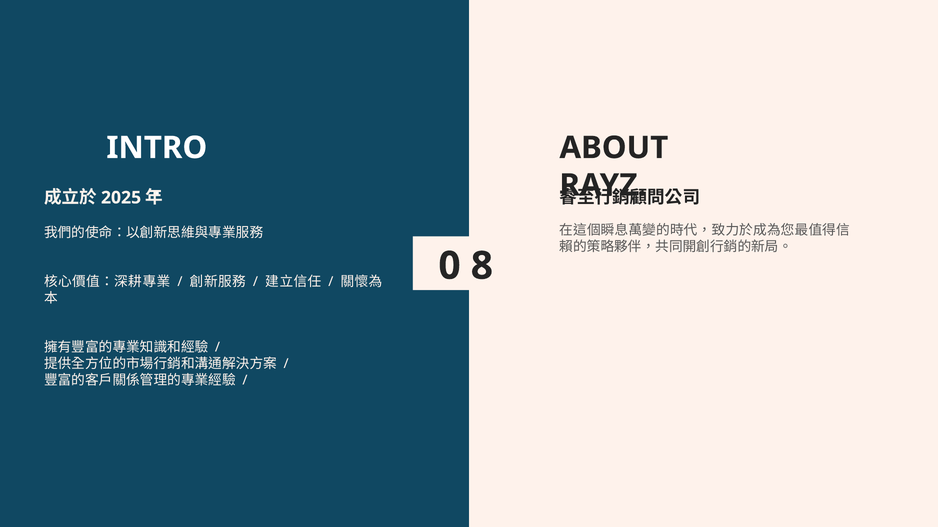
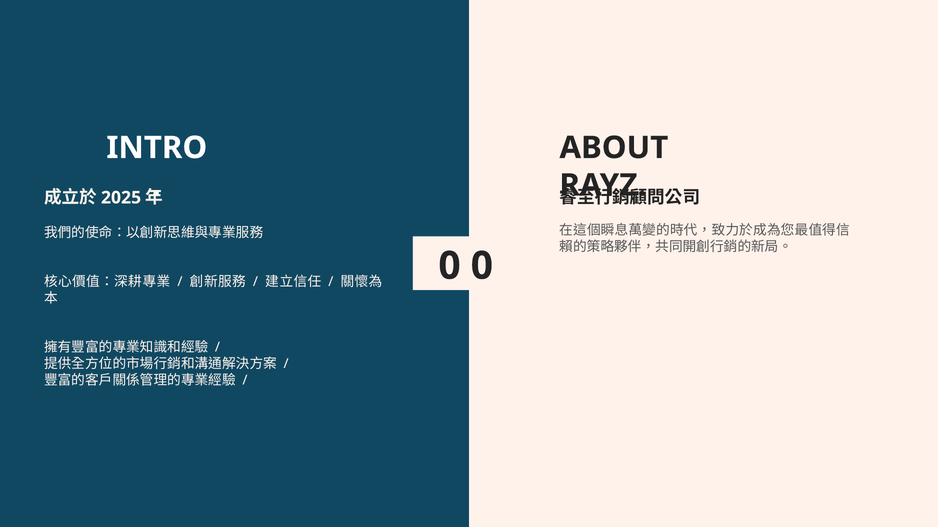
0 8: 8 -> 0
